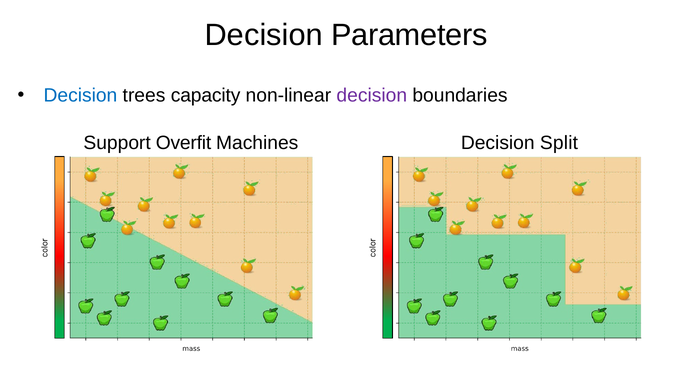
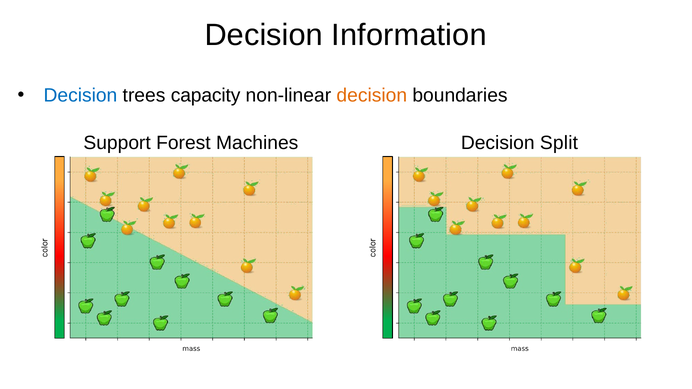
Parameters: Parameters -> Information
decision at (372, 95) colour: purple -> orange
Overfit: Overfit -> Forest
